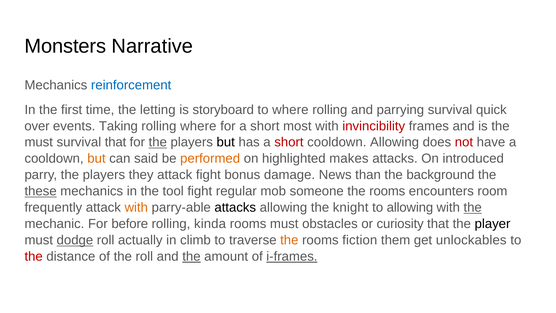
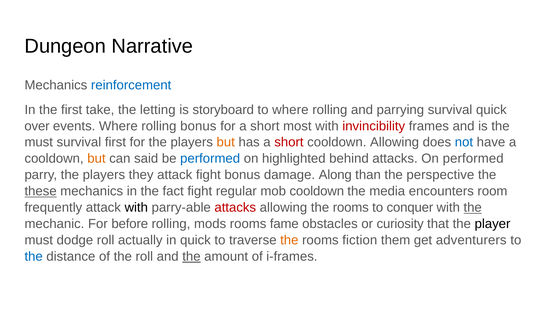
Monsters: Monsters -> Dungeon
time: time -> take
events Taking: Taking -> Where
rolling where: where -> bonus
survival that: that -> first
the at (158, 142) underline: present -> none
but at (226, 142) colour: black -> orange
not colour: red -> blue
performed at (210, 159) colour: orange -> blue
makes: makes -> behind
On introduced: introduced -> performed
News: News -> Along
background: background -> perspective
tool: tool -> fact
mob someone: someone -> cooldown
rooms at (387, 191): rooms -> media
with at (136, 207) colour: orange -> black
attacks at (235, 207) colour: black -> red
allowing the knight: knight -> rooms
to allowing: allowing -> conquer
kinda: kinda -> mods
rooms must: must -> fame
dodge underline: present -> none
in climb: climb -> quick
unlockables: unlockables -> adventurers
the at (34, 256) colour: red -> blue
i-frames underline: present -> none
